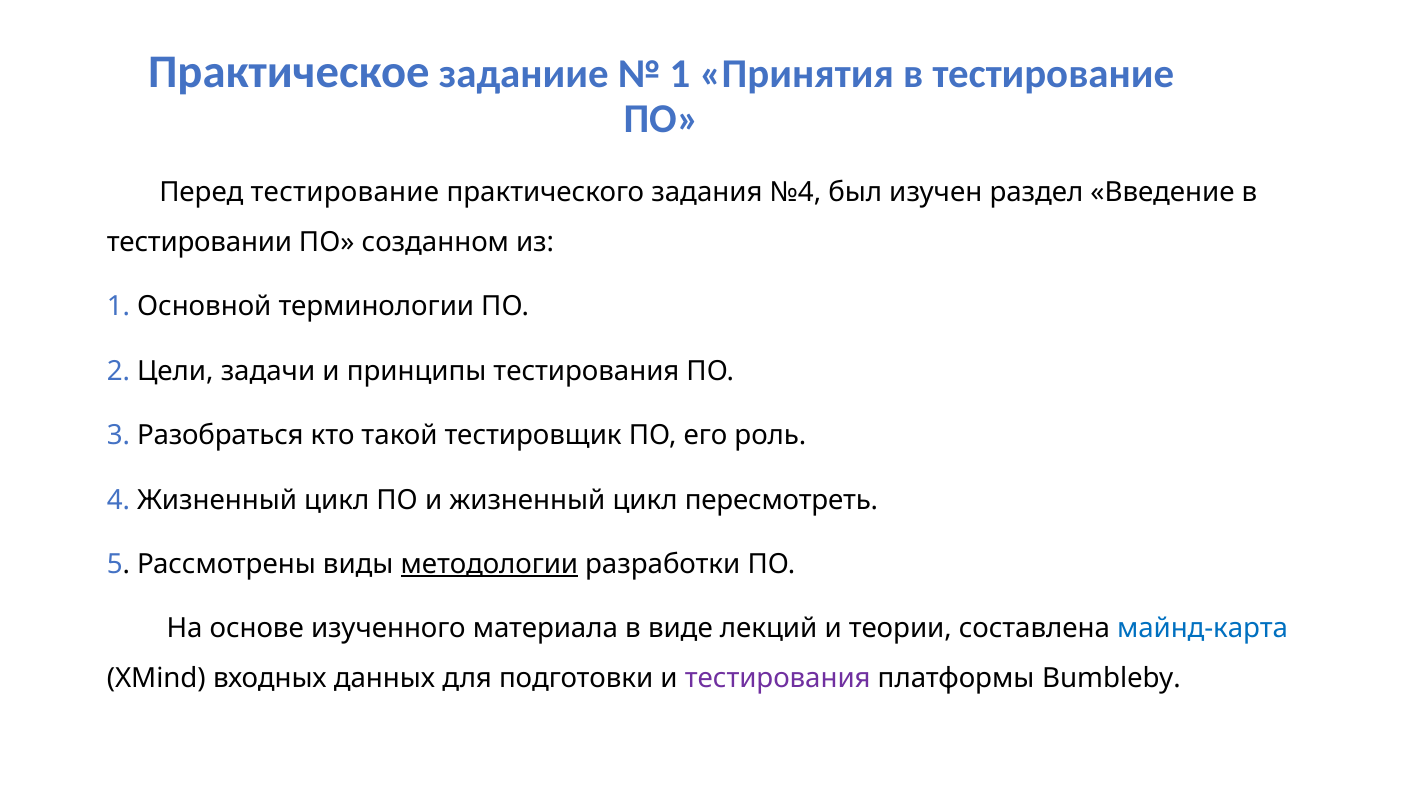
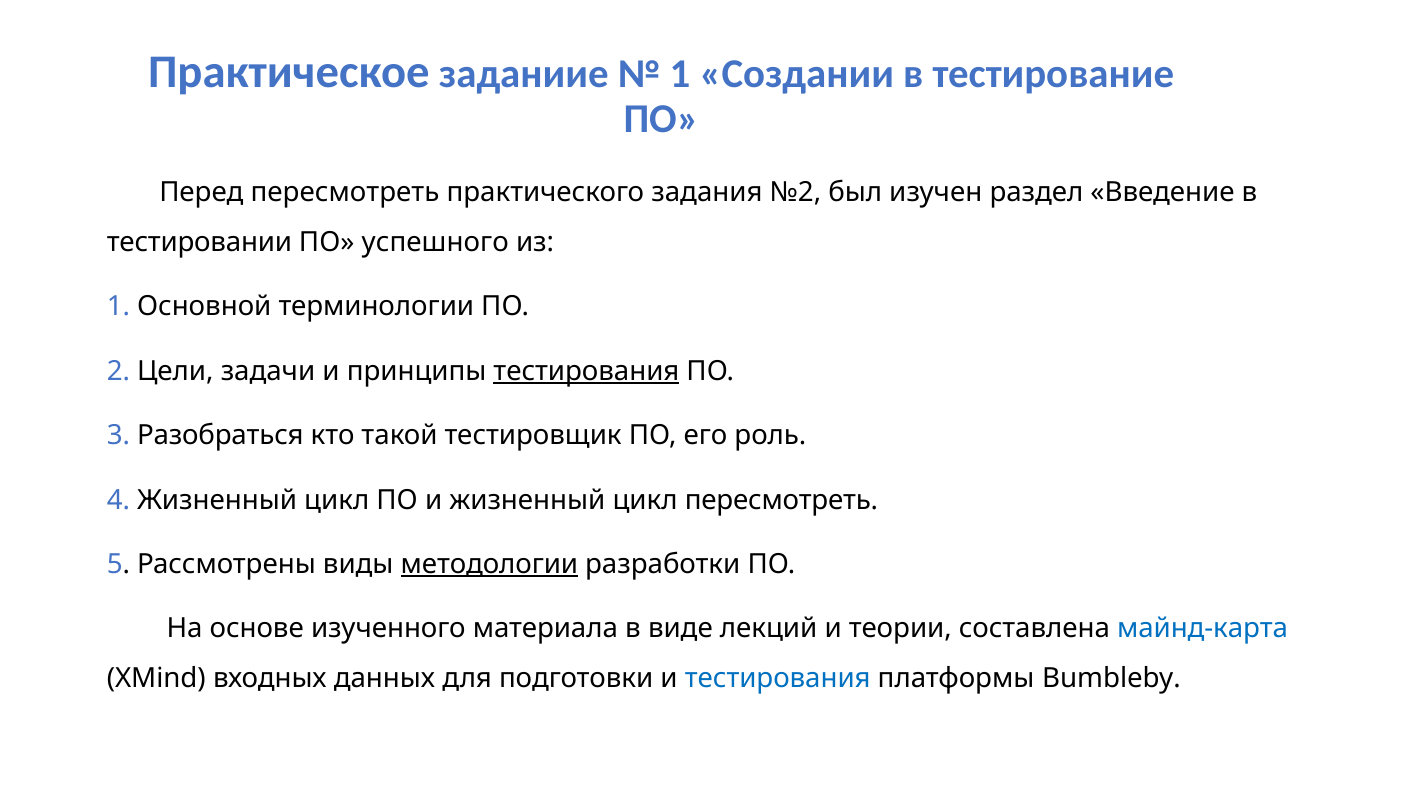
Принятия: Принятия -> Создании
Перед тестирование: тестирование -> пересмотреть
№4: №4 -> №2
созданном: созданном -> успешного
тестирования at (586, 371) underline: none -> present
тестирования at (778, 679) colour: purple -> blue
